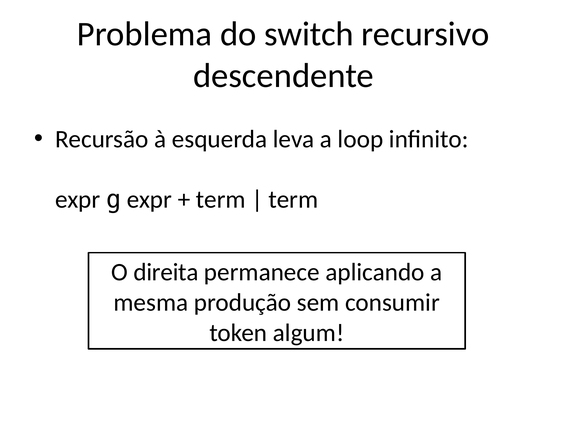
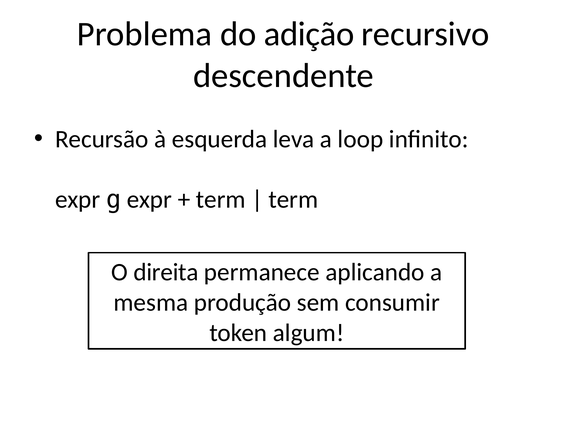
switch: switch -> adição
